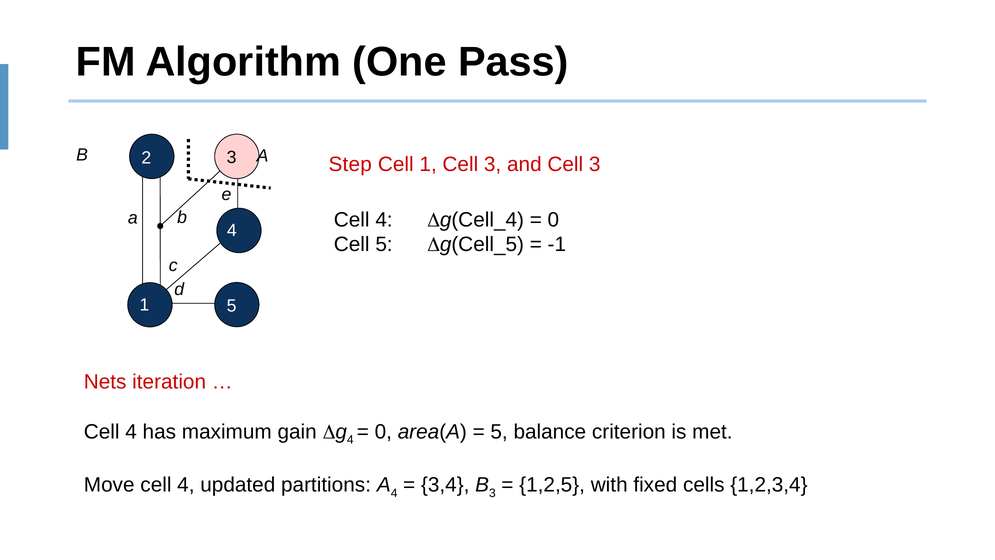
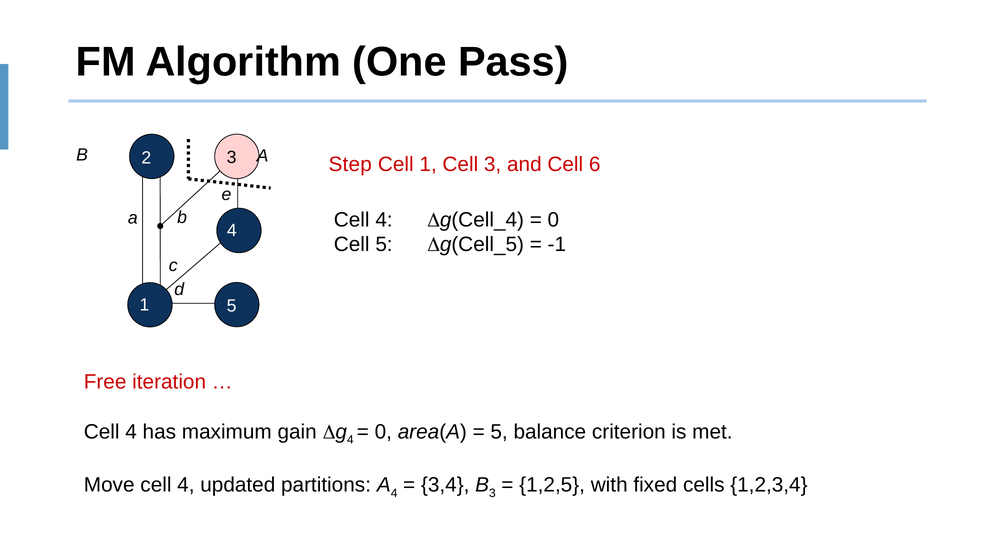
and Cell 3: 3 -> 6
Nets: Nets -> Free
